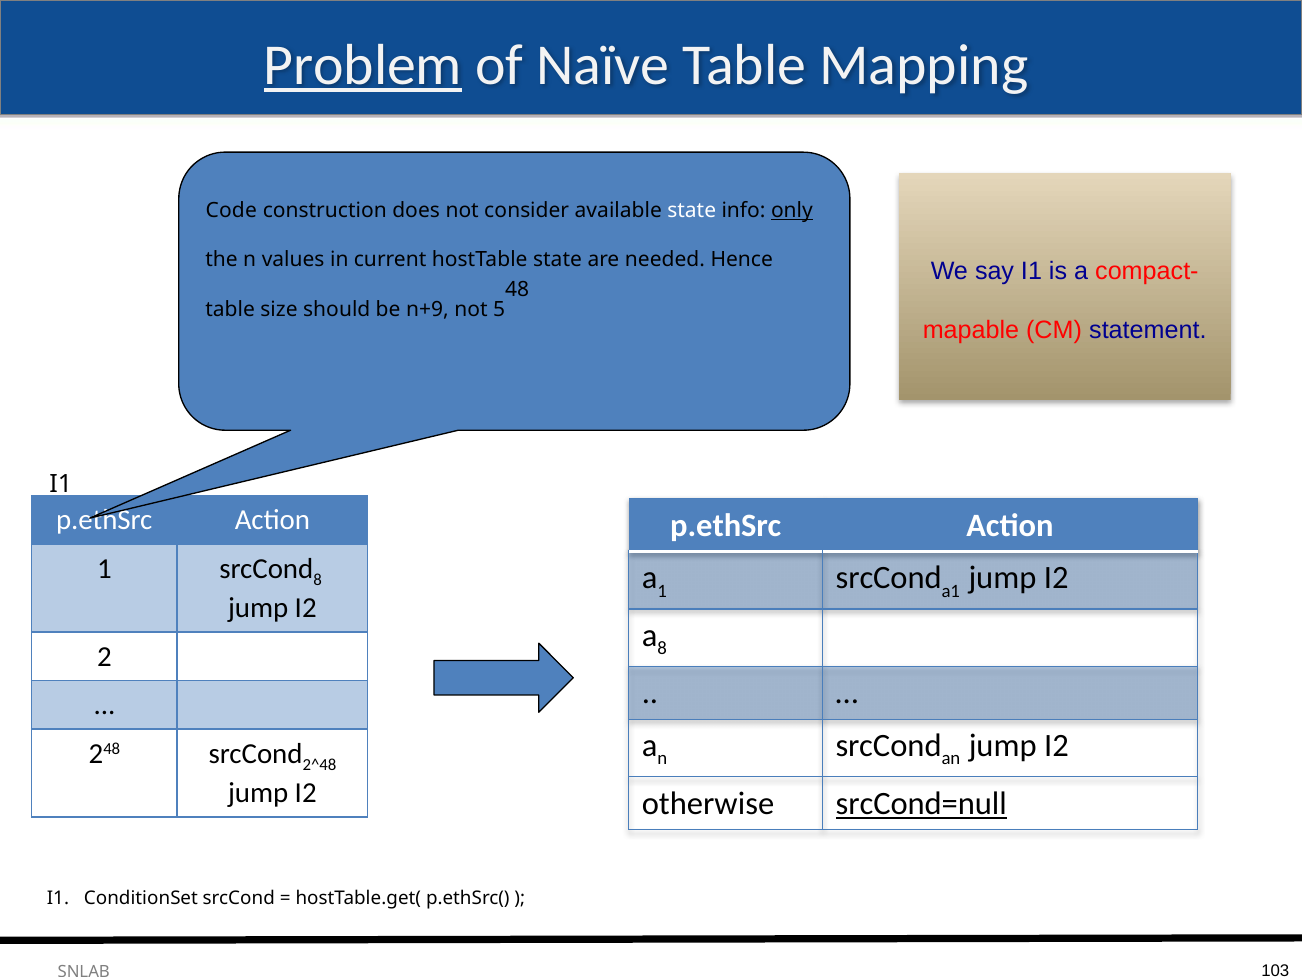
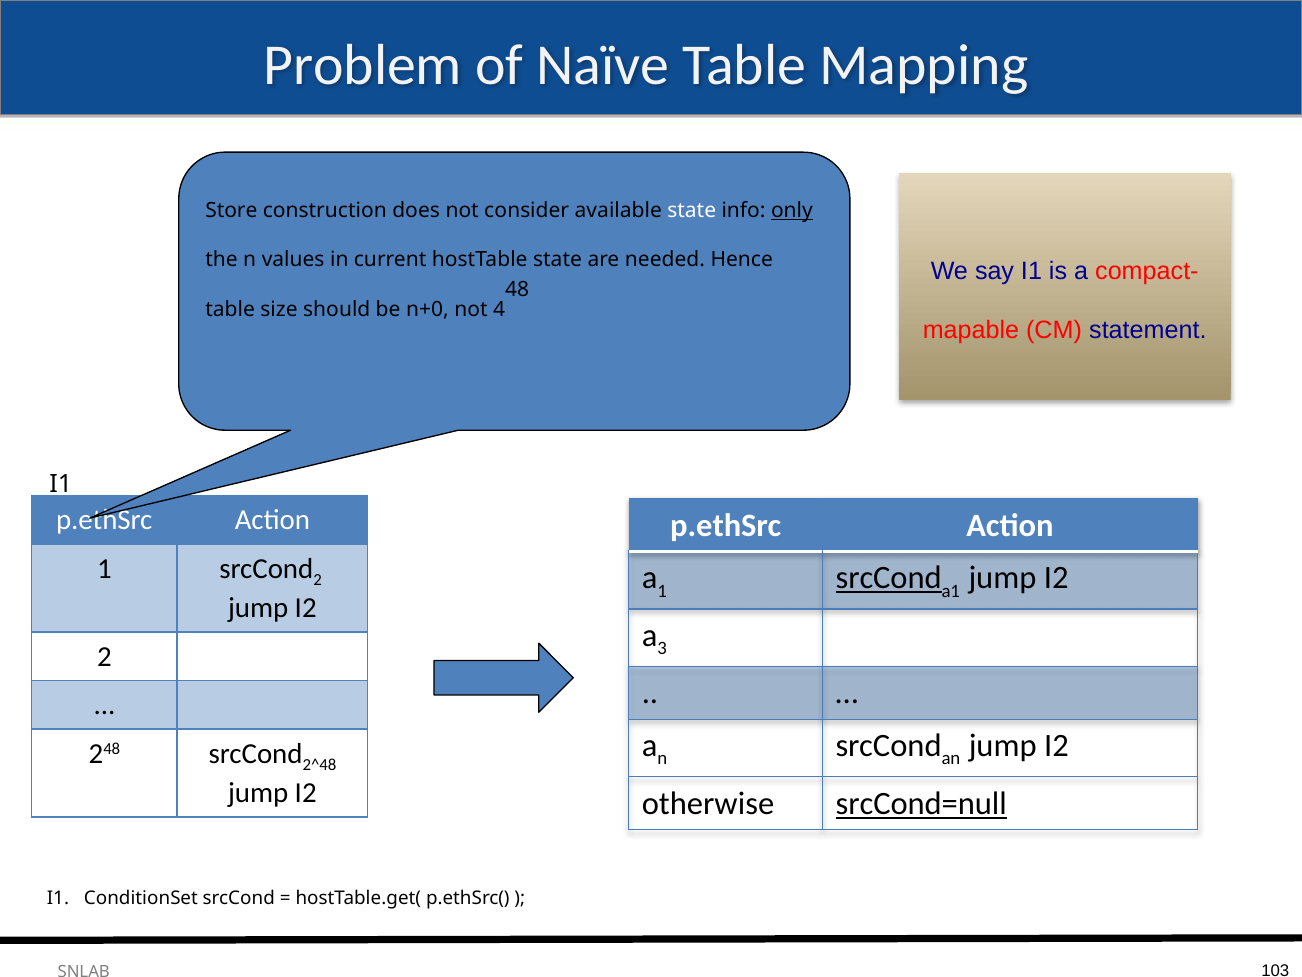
Problem underline: present -> none
Code: Code -> Store
n+9: n+9 -> n+0
5: 5 -> 4
srcCond 8: 8 -> 2
srcCond at (889, 578) underline: none -> present
a 8: 8 -> 3
